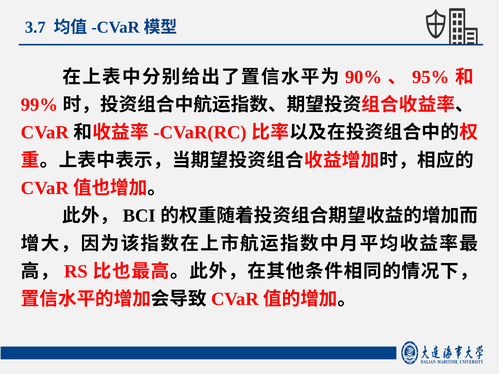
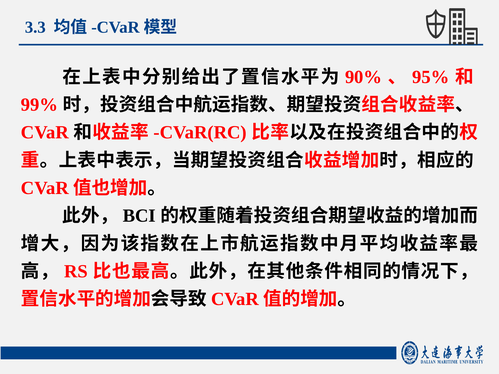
3.7: 3.7 -> 3.3
